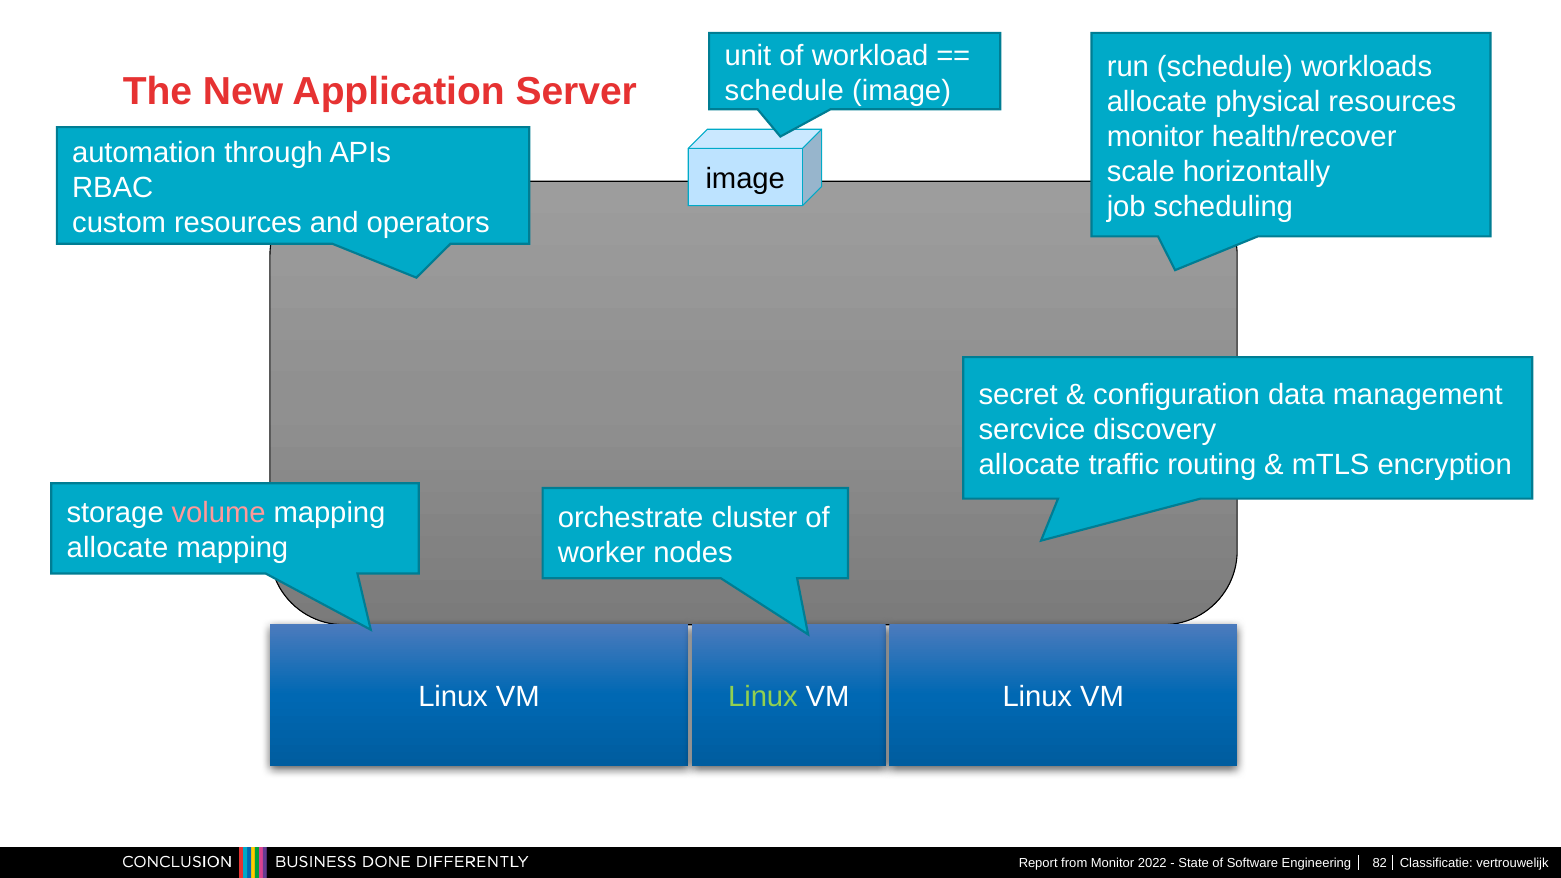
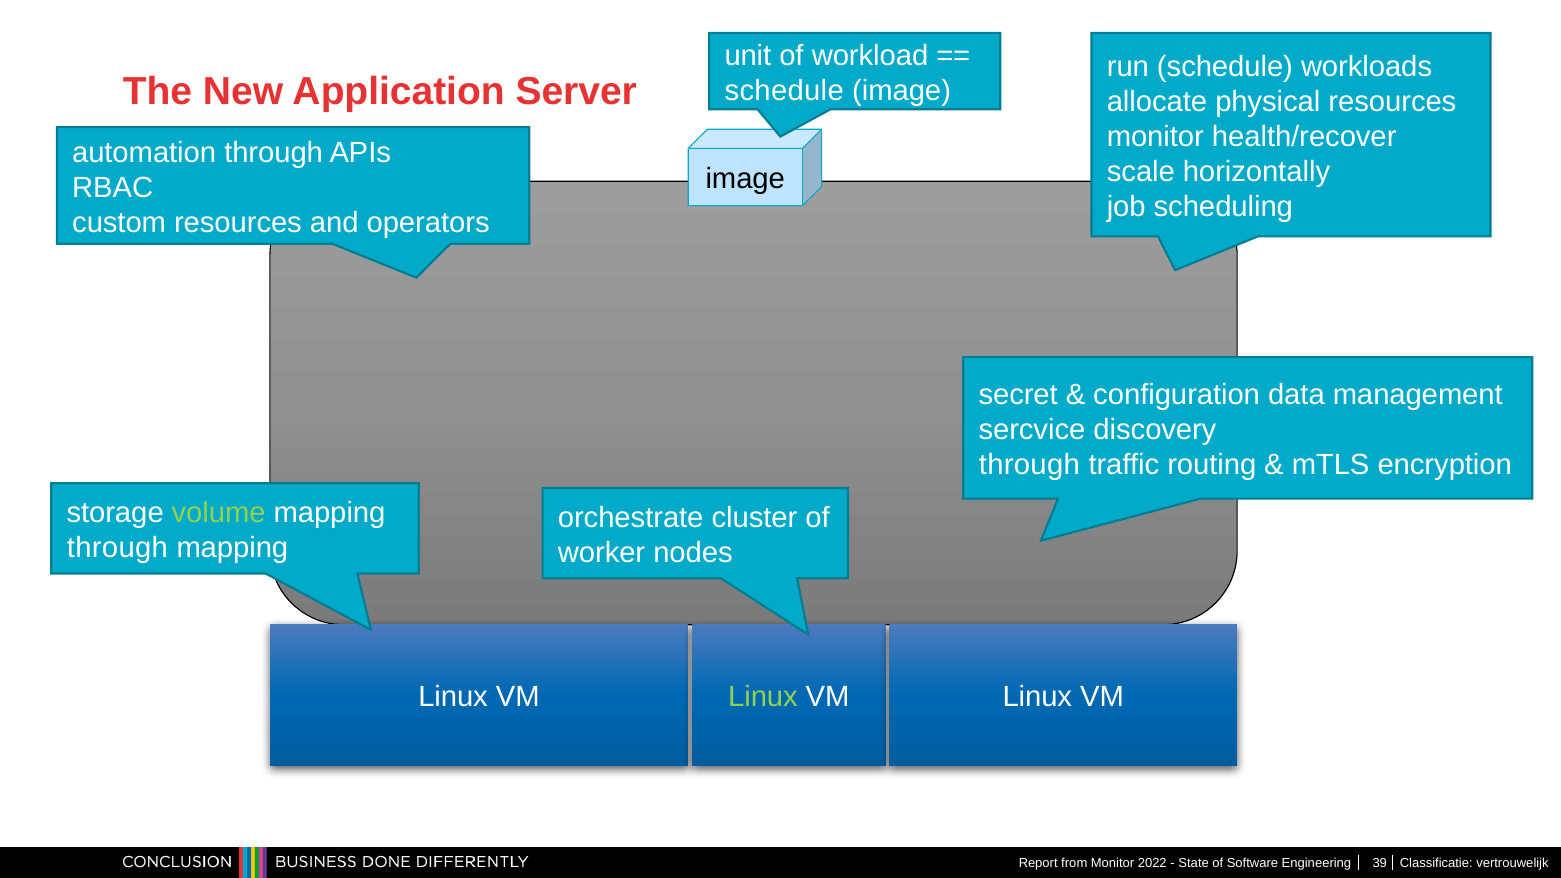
allocate at (1029, 465): allocate -> through
volume colour: pink -> light green
allocate at (118, 548): allocate -> through
82: 82 -> 39
